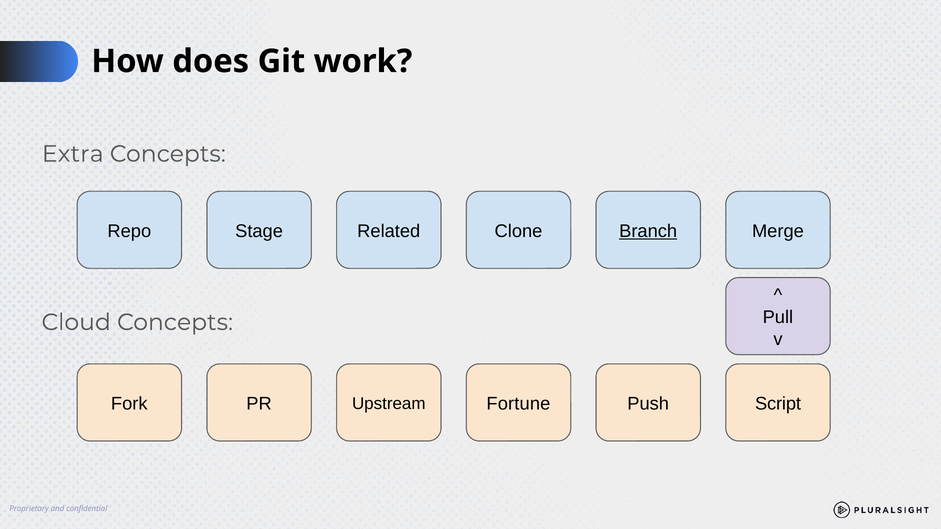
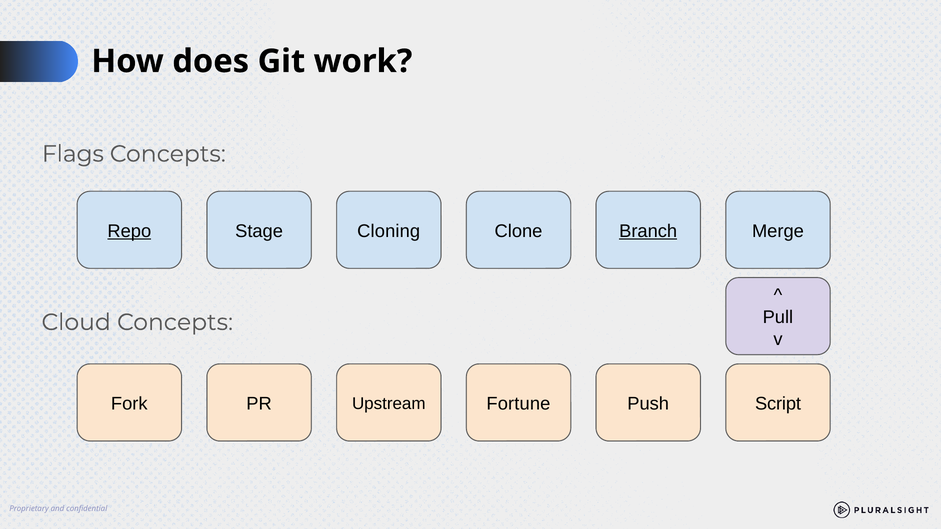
Extra: Extra -> Flags
Repo underline: none -> present
Related: Related -> Cloning
